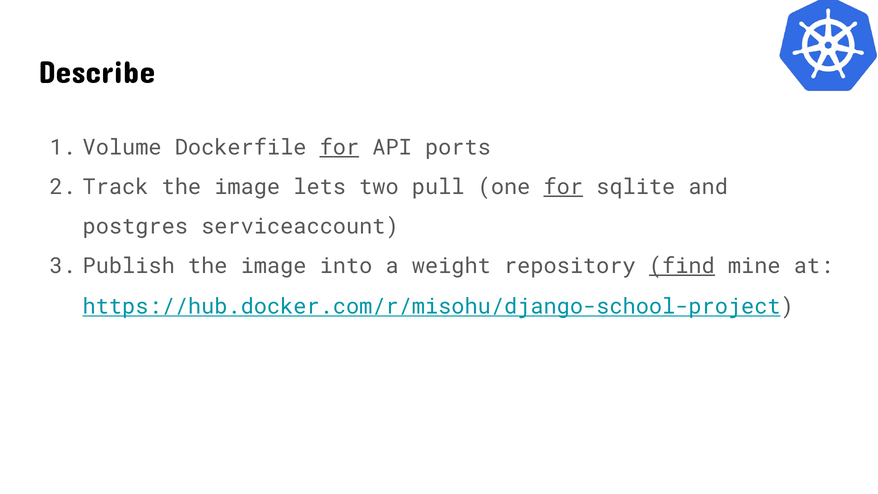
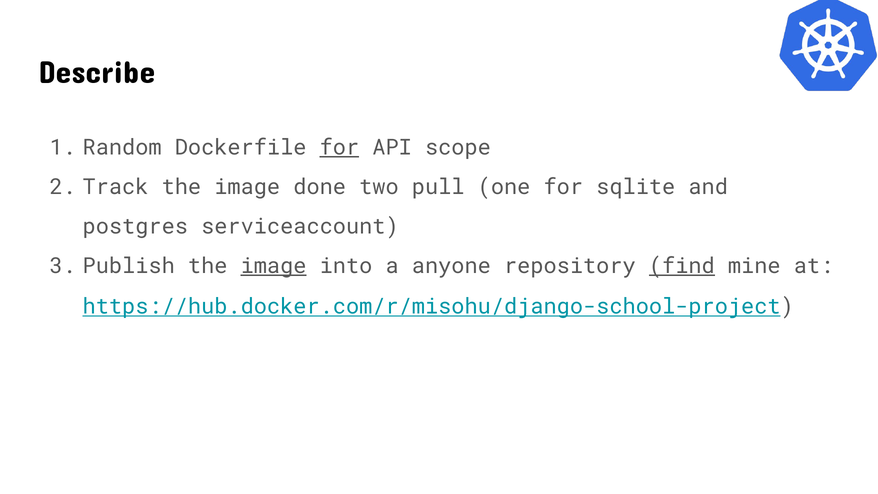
Volume: Volume -> Random
ports: ports -> scope
lets: lets -> done
for at (563, 187) underline: present -> none
image at (274, 266) underline: none -> present
weight: weight -> anyone
